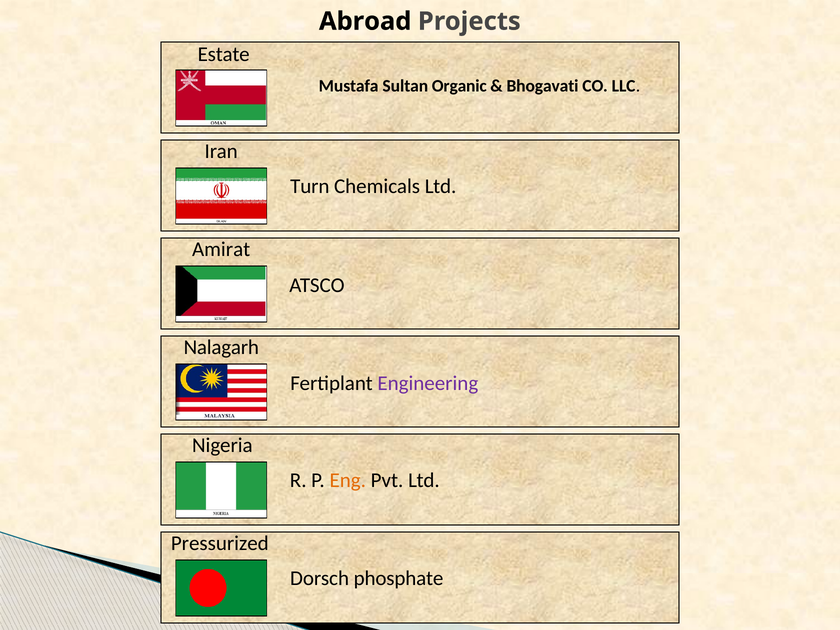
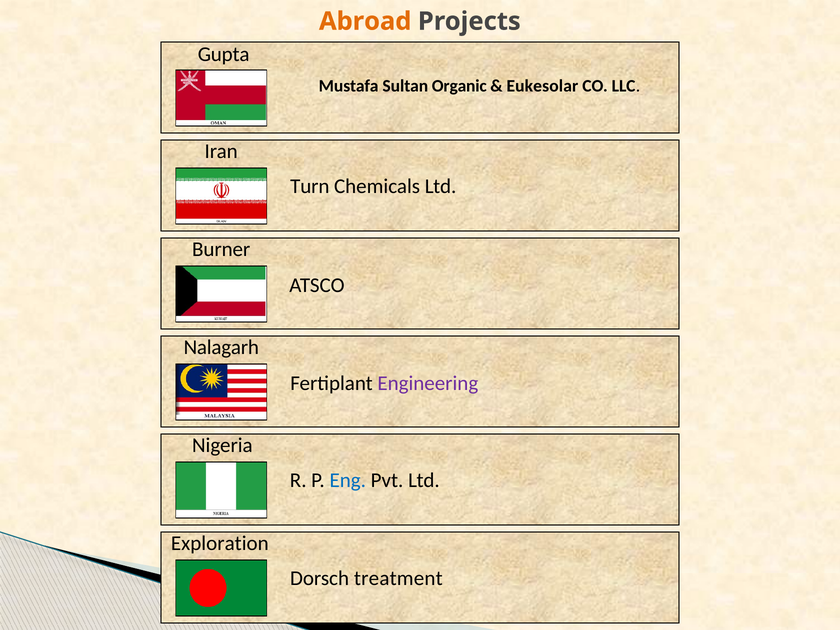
Abroad colour: black -> orange
Estate: Estate -> Gupta
Bhogavati: Bhogavati -> Eukesolar
Amirat: Amirat -> Burner
Eng colour: orange -> blue
Pressurized: Pressurized -> Exploration
phosphate: phosphate -> treatment
